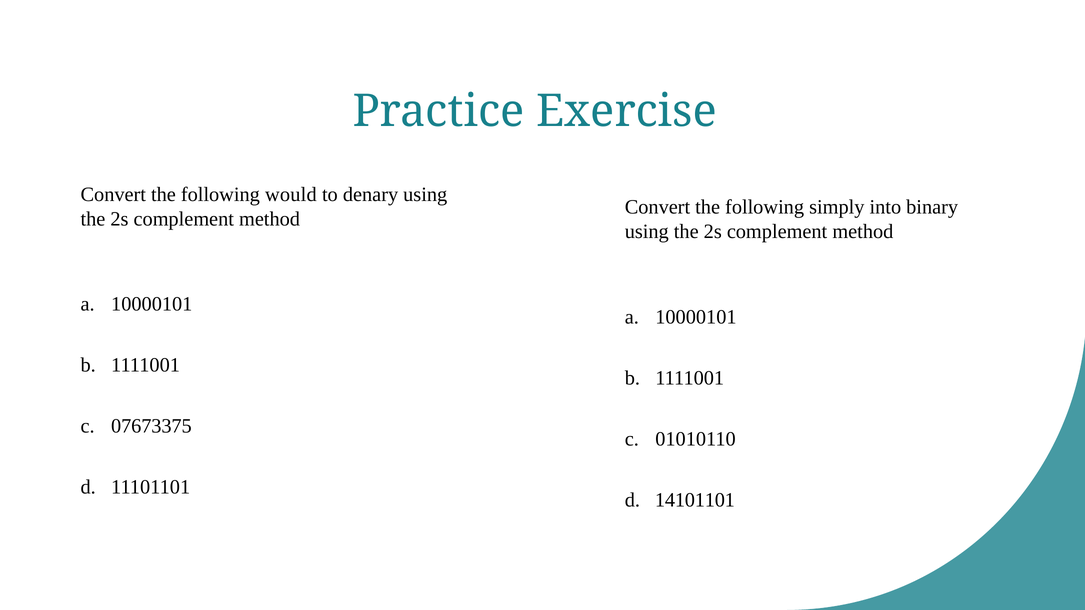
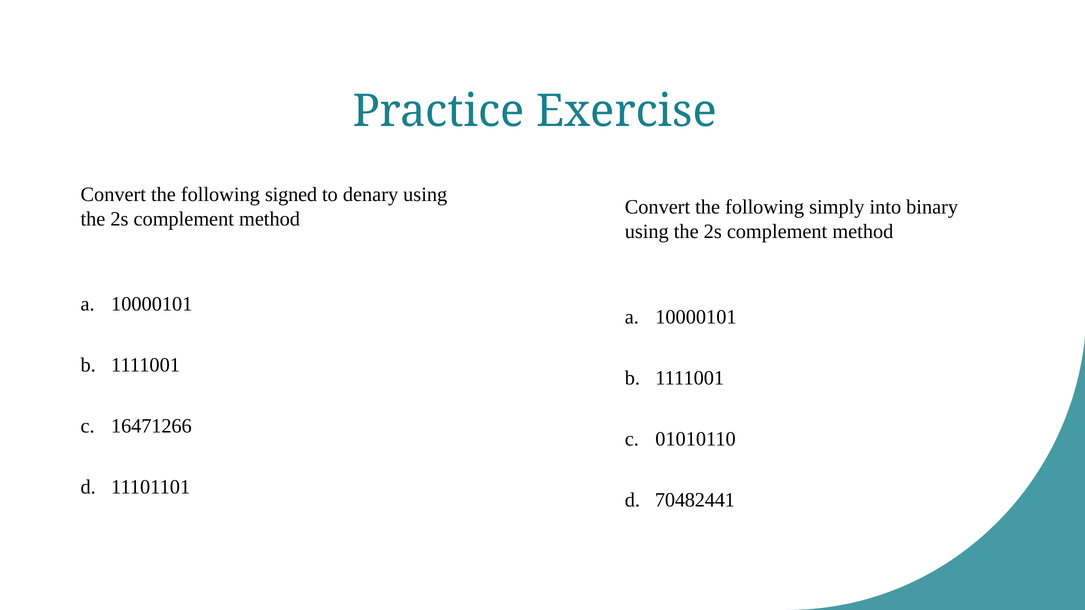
would: would -> signed
07673375: 07673375 -> 16471266
14101101: 14101101 -> 70482441
